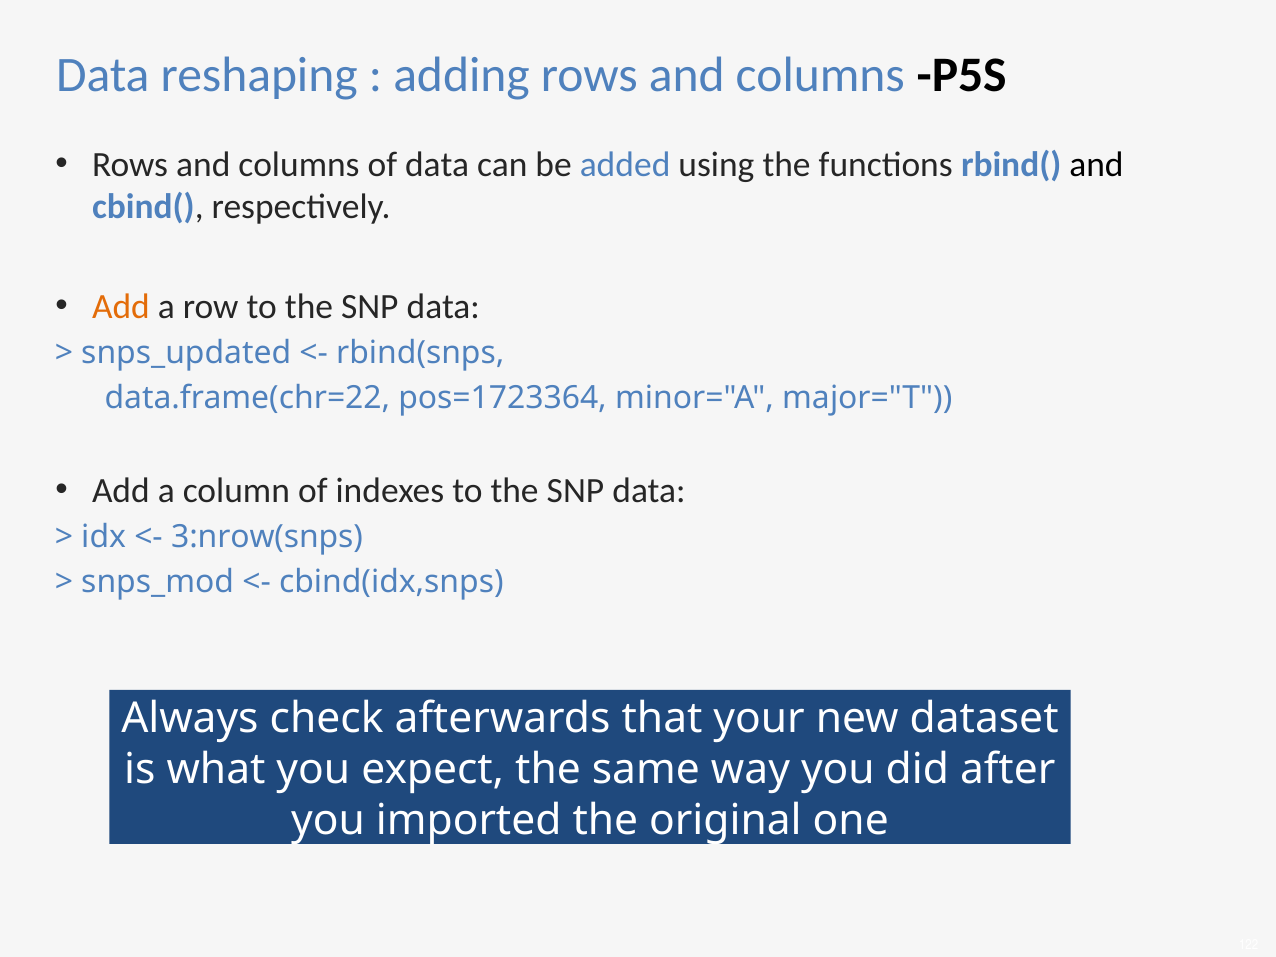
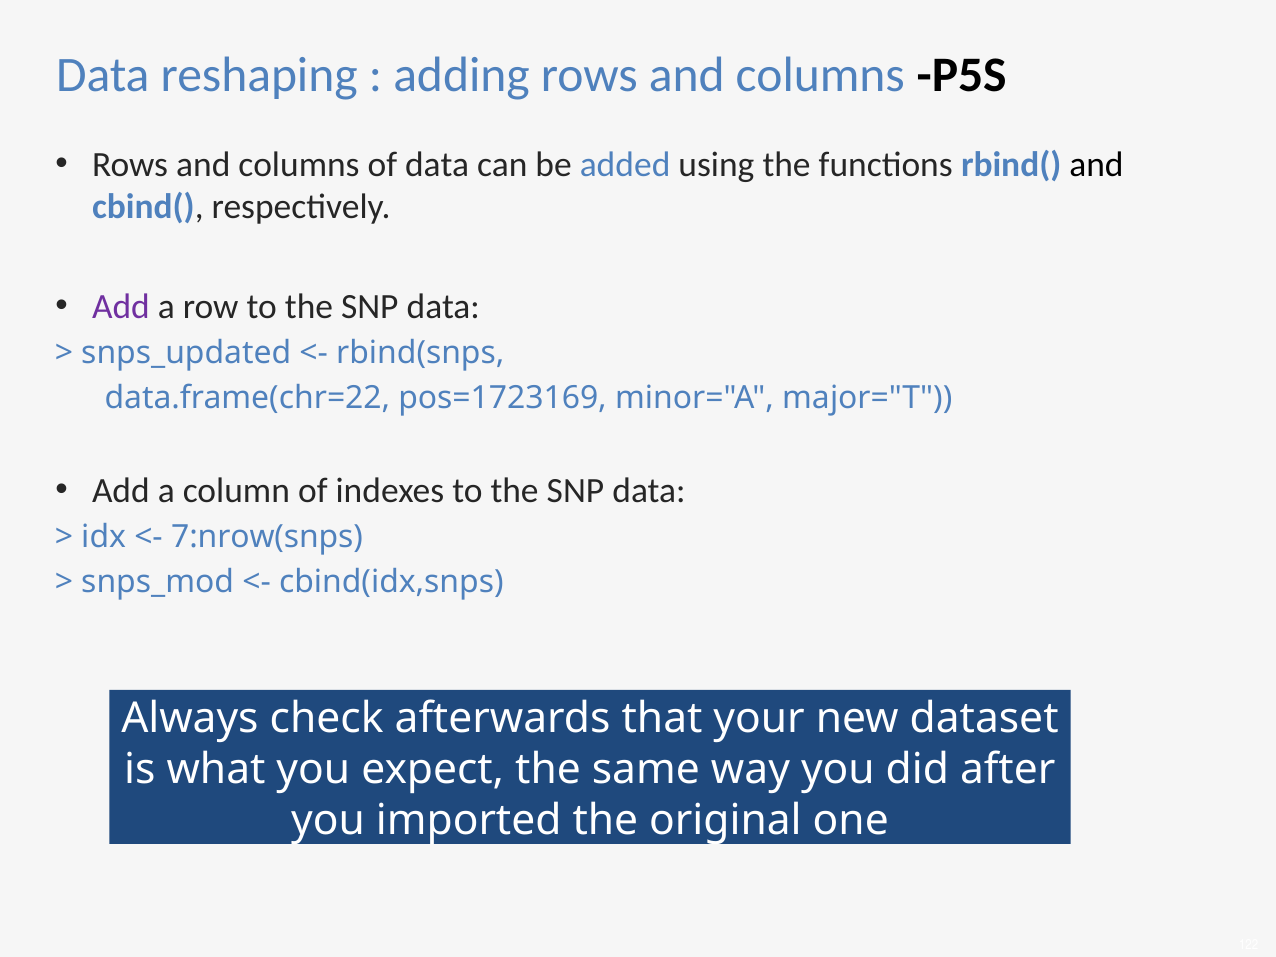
Add at (121, 306) colour: orange -> purple
pos=1723364: pos=1723364 -> pos=1723169
3:nrow(snps: 3:nrow(snps -> 7:nrow(snps
